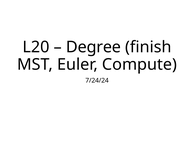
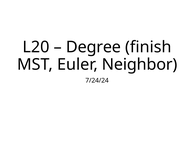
Compute: Compute -> Neighbor
